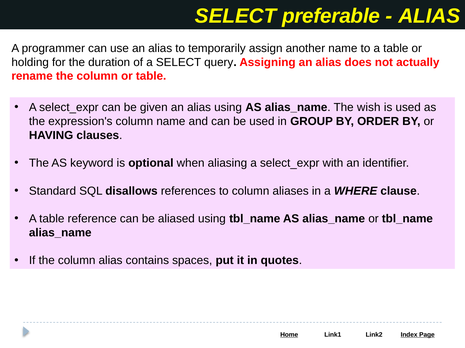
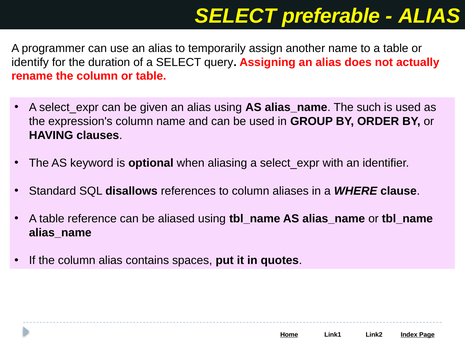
holding: holding -> identify
wish: wish -> such
